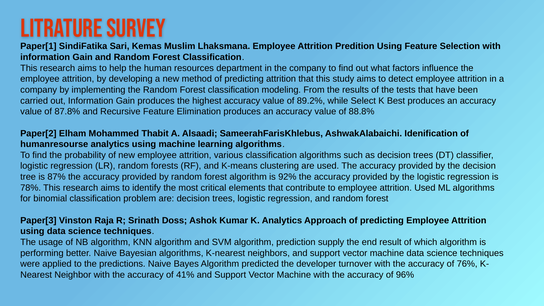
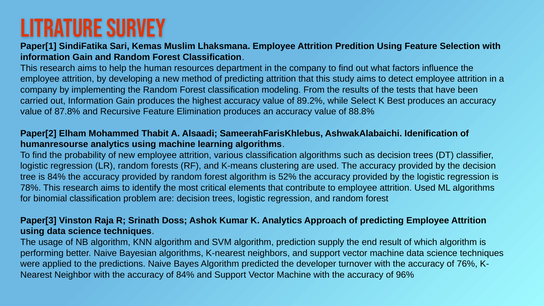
is 87%: 87% -> 84%
92%: 92% -> 52%
of 41%: 41% -> 84%
